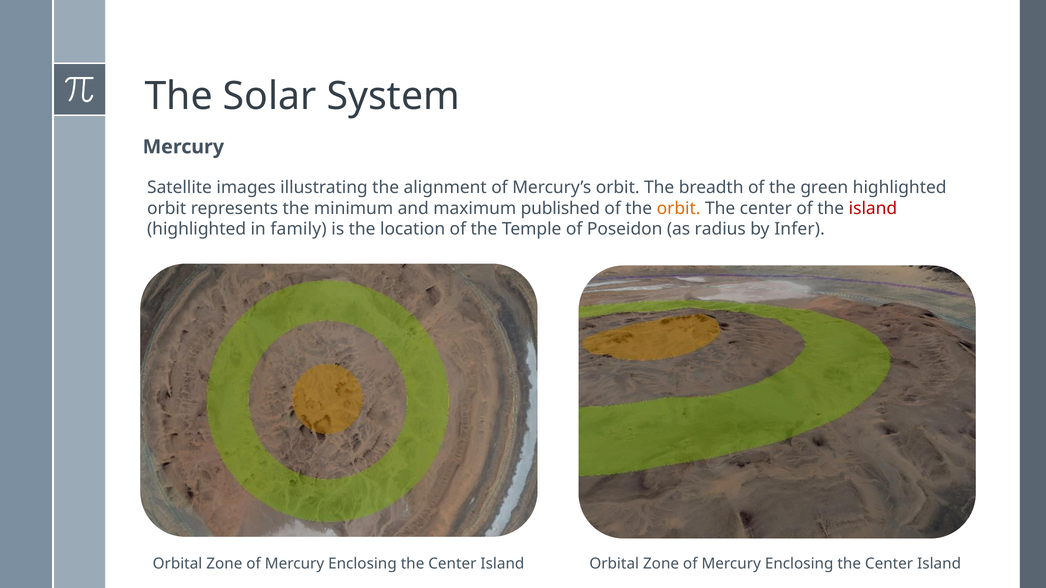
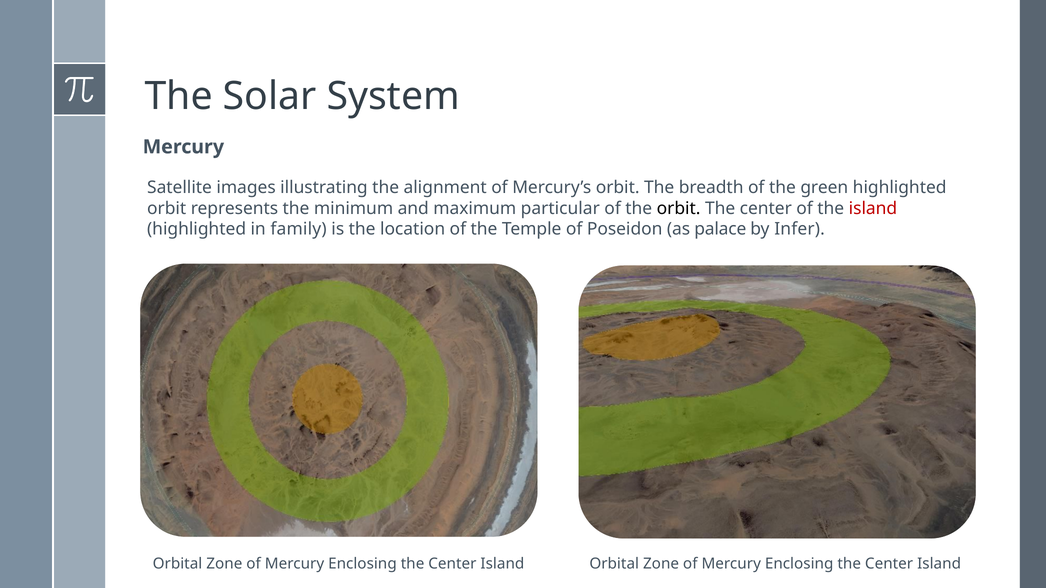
published: published -> particular
orbit at (679, 209) colour: orange -> black
radius: radius -> palace
